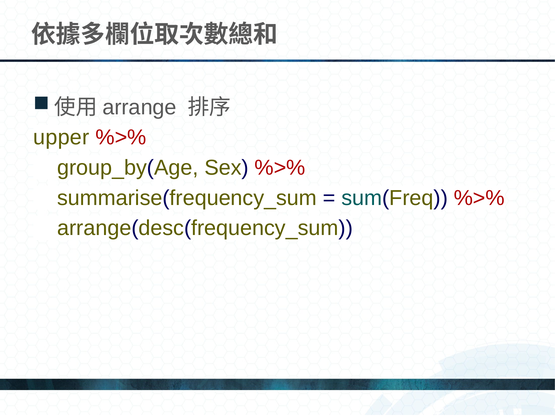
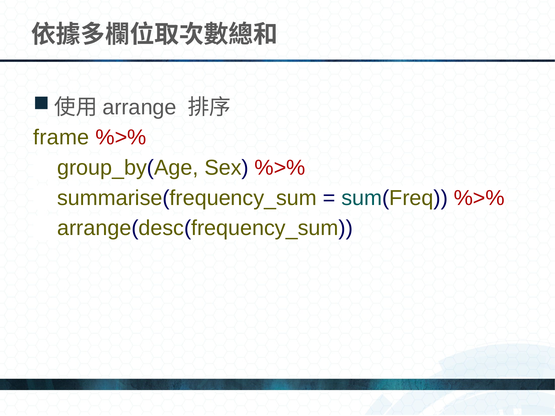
upper: upper -> frame
